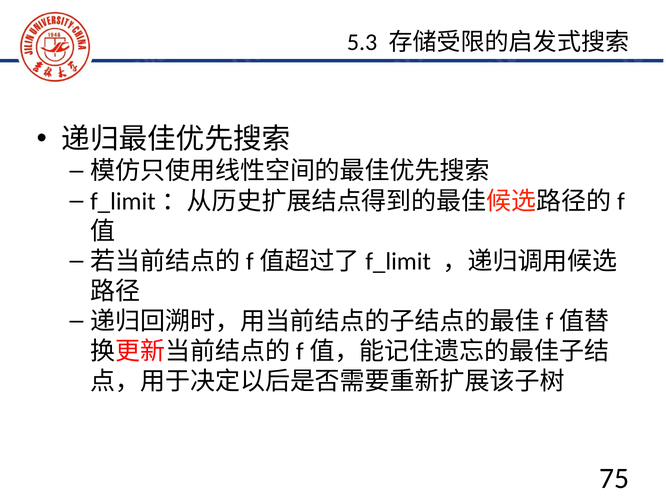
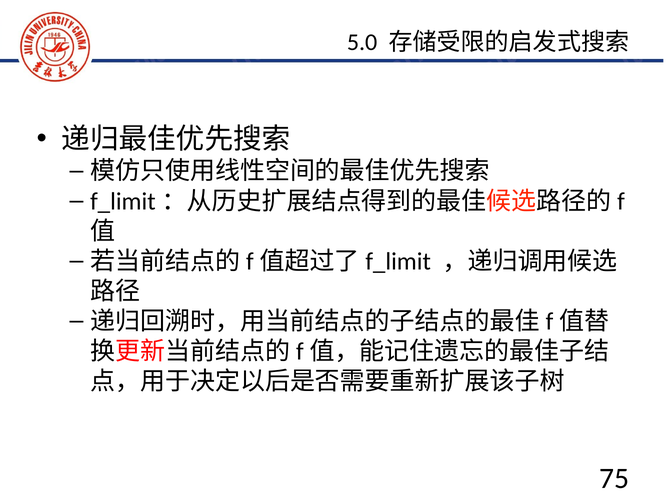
5.3: 5.3 -> 5.0
